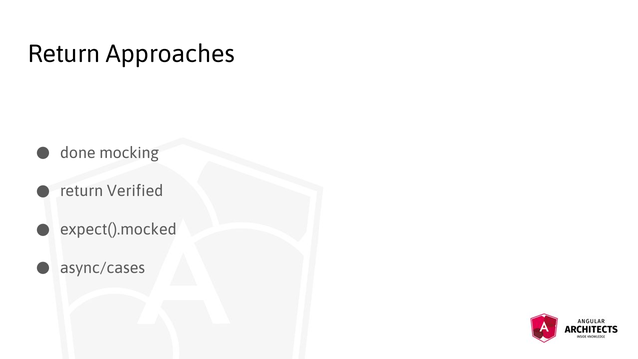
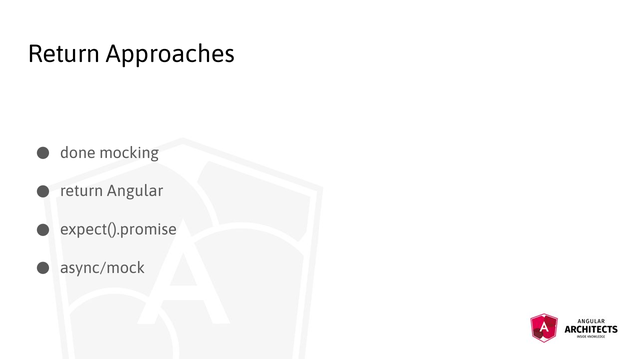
Verified: Verified -> Angular
expect().mocked: expect().mocked -> expect().promise
async/cases: async/cases -> async/mock
